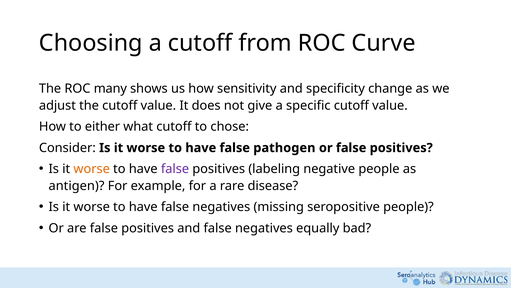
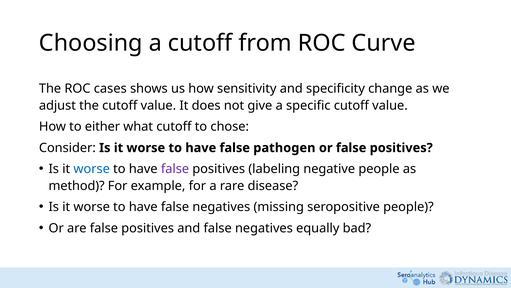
many: many -> cases
worse at (92, 169) colour: orange -> blue
antigen: antigen -> method
